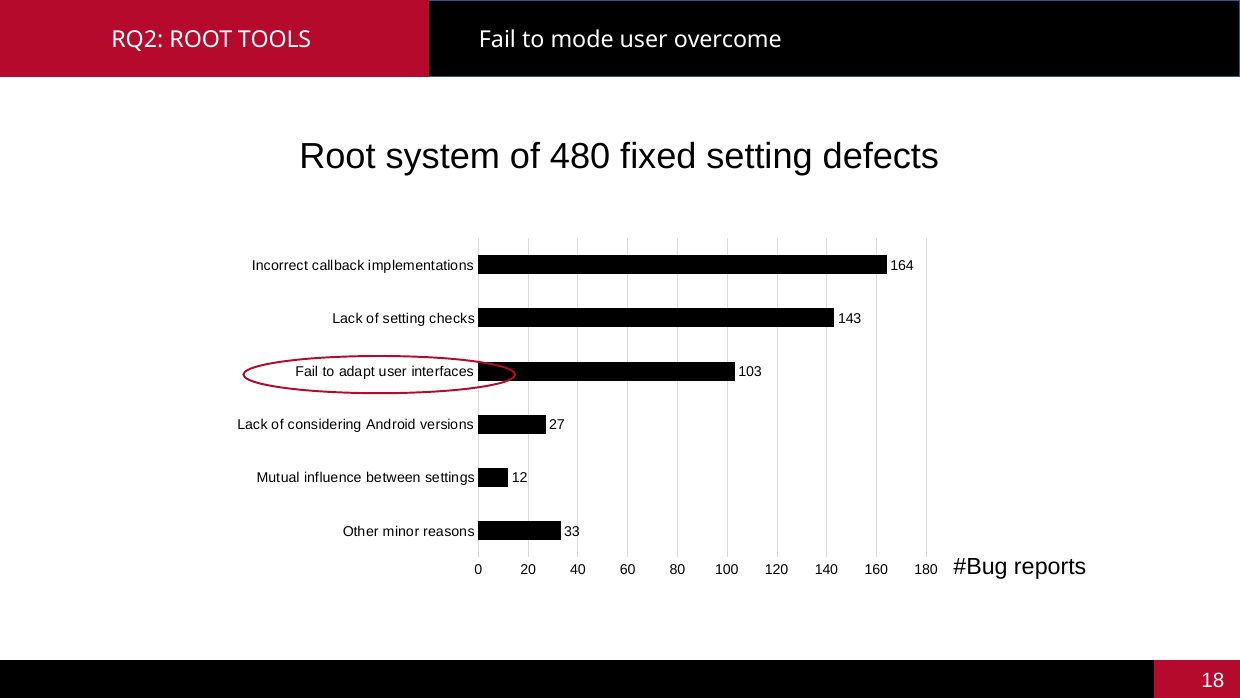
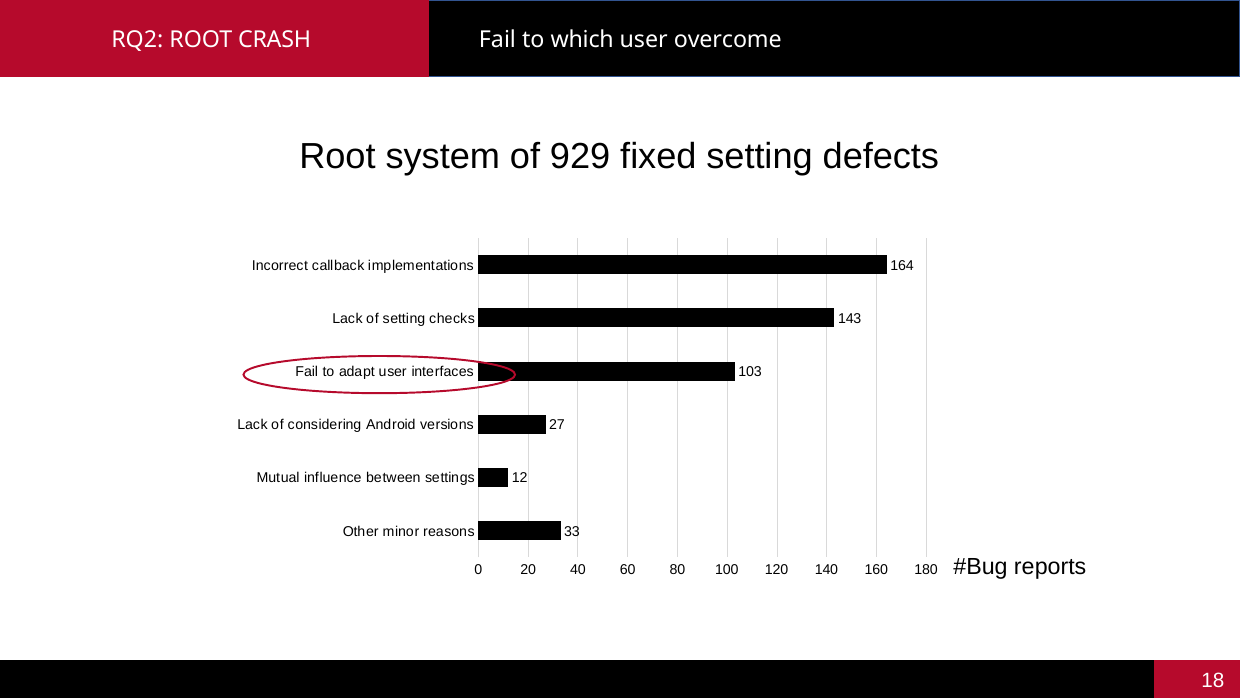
TOOLS: TOOLS -> CRASH
mode: mode -> which
480: 480 -> 929
